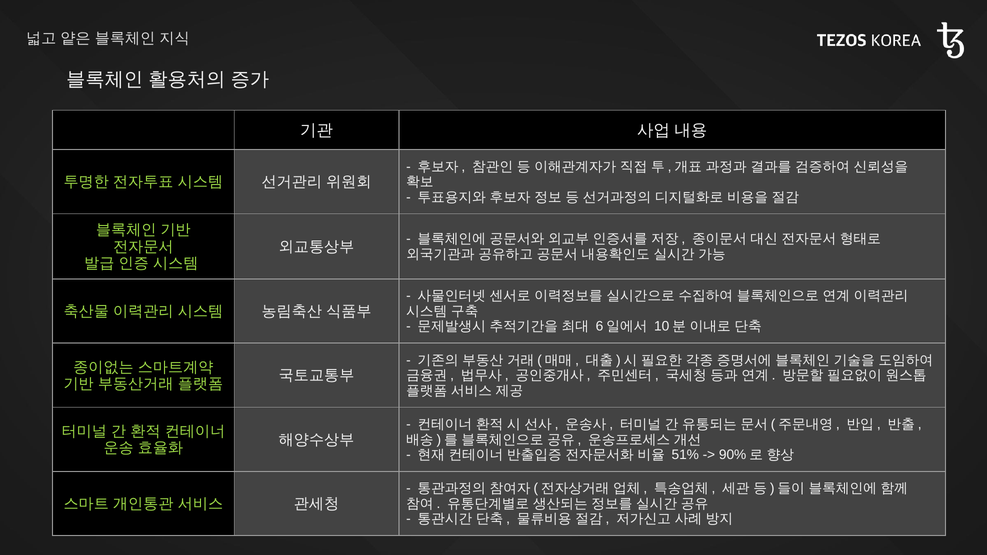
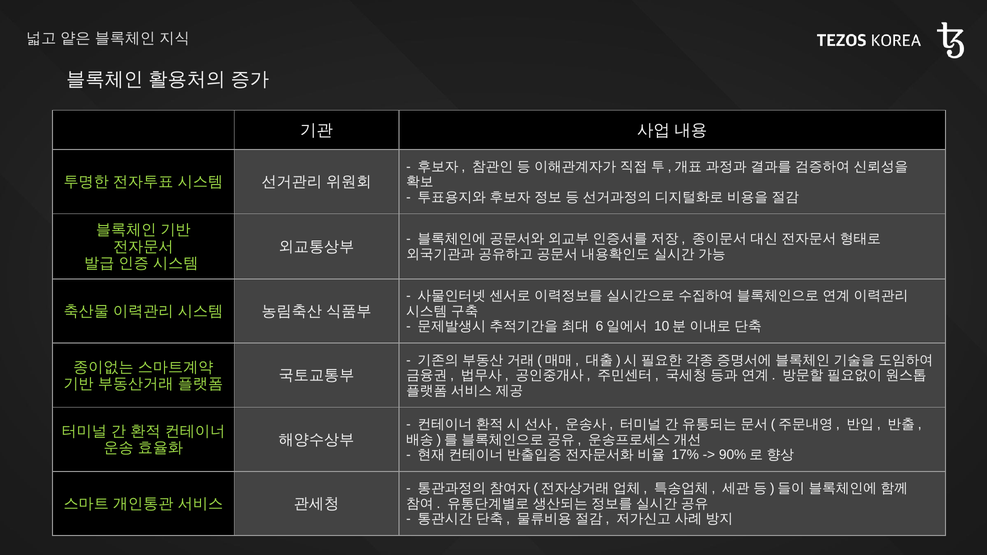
51%: 51% -> 17%
